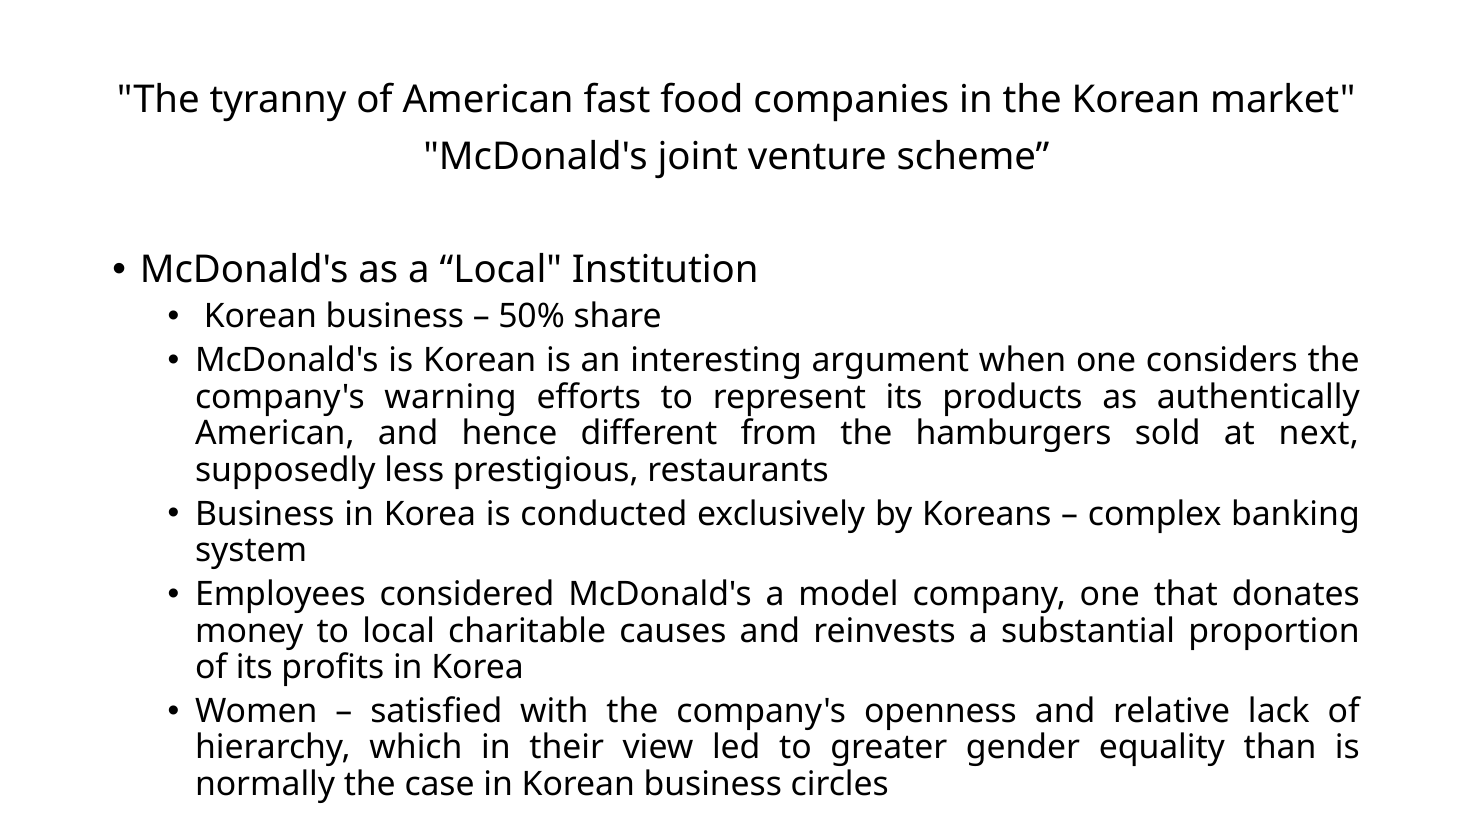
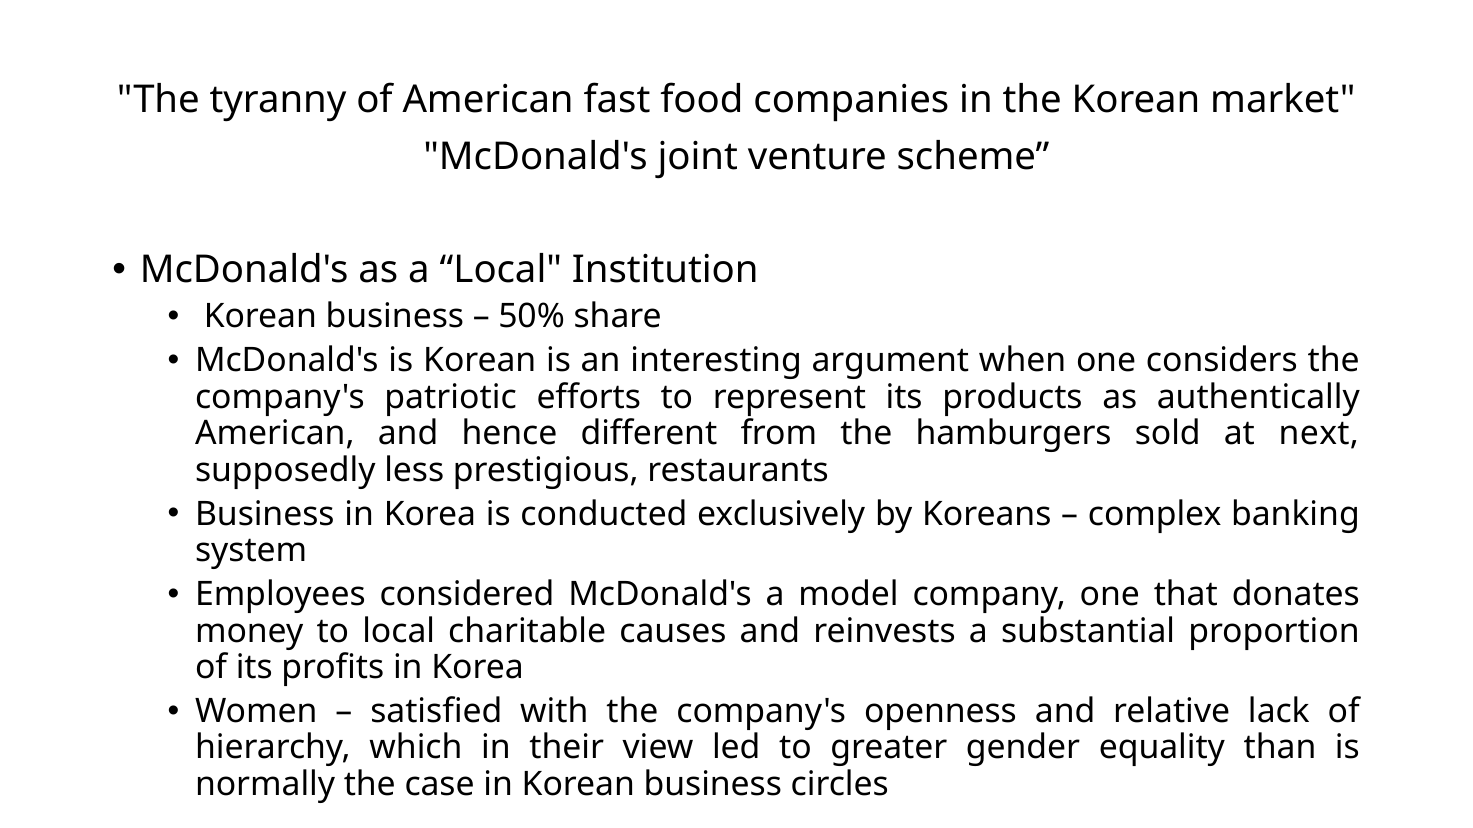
warning: warning -> patriotic
